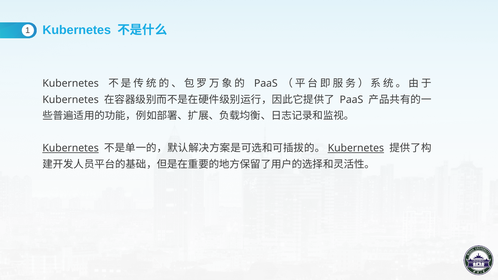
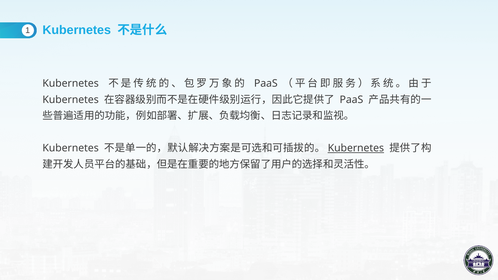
Kubernetes at (71, 148) underline: present -> none
